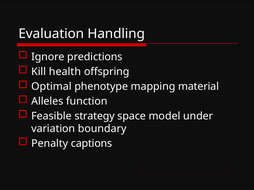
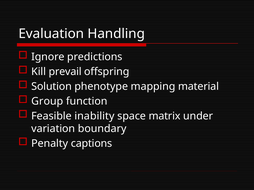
health: health -> prevail
Optimal: Optimal -> Solution
Alleles: Alleles -> Group
strategy: strategy -> inability
model: model -> matrix
